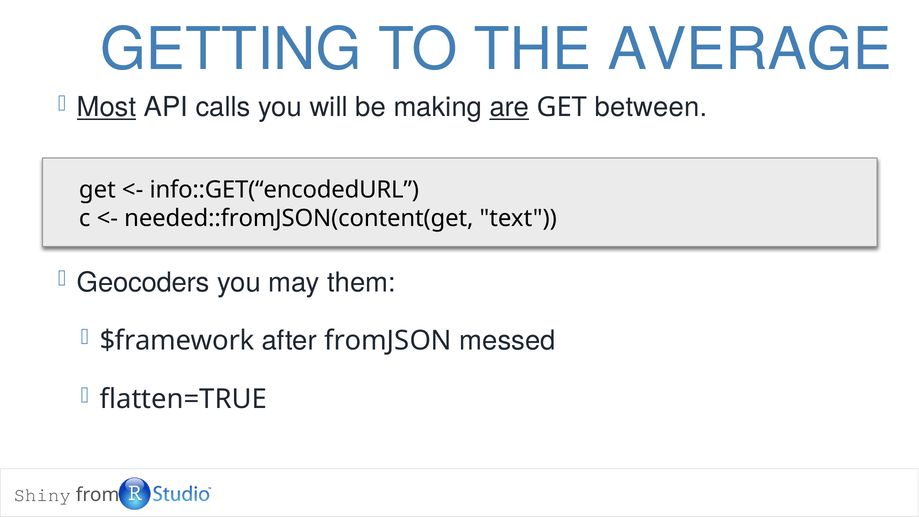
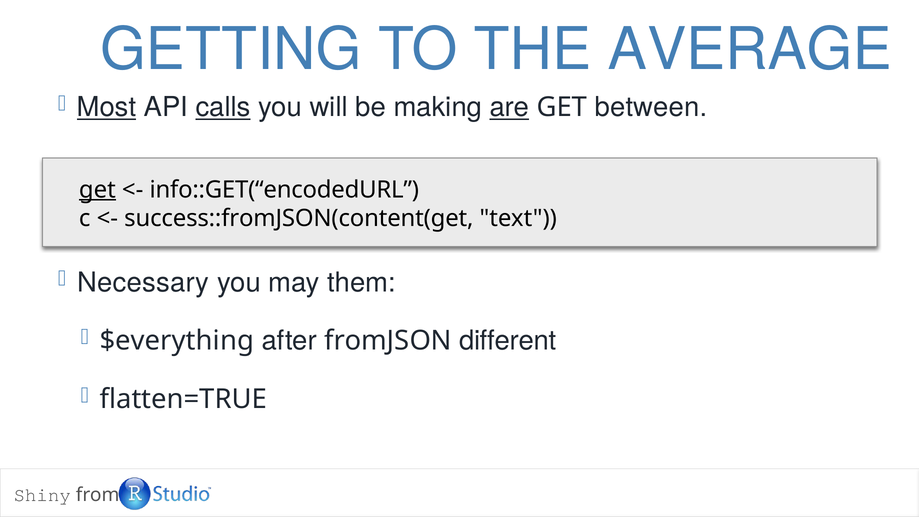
calls underline: none -> present
get at (97, 190) underline: none -> present
needed::fromJSON(content(get: needed::fromJSON(content(get -> success::fromJSON(content(get
Geocoders: Geocoders -> Necessary
$framework: $framework -> $everything
messed: messed -> different
